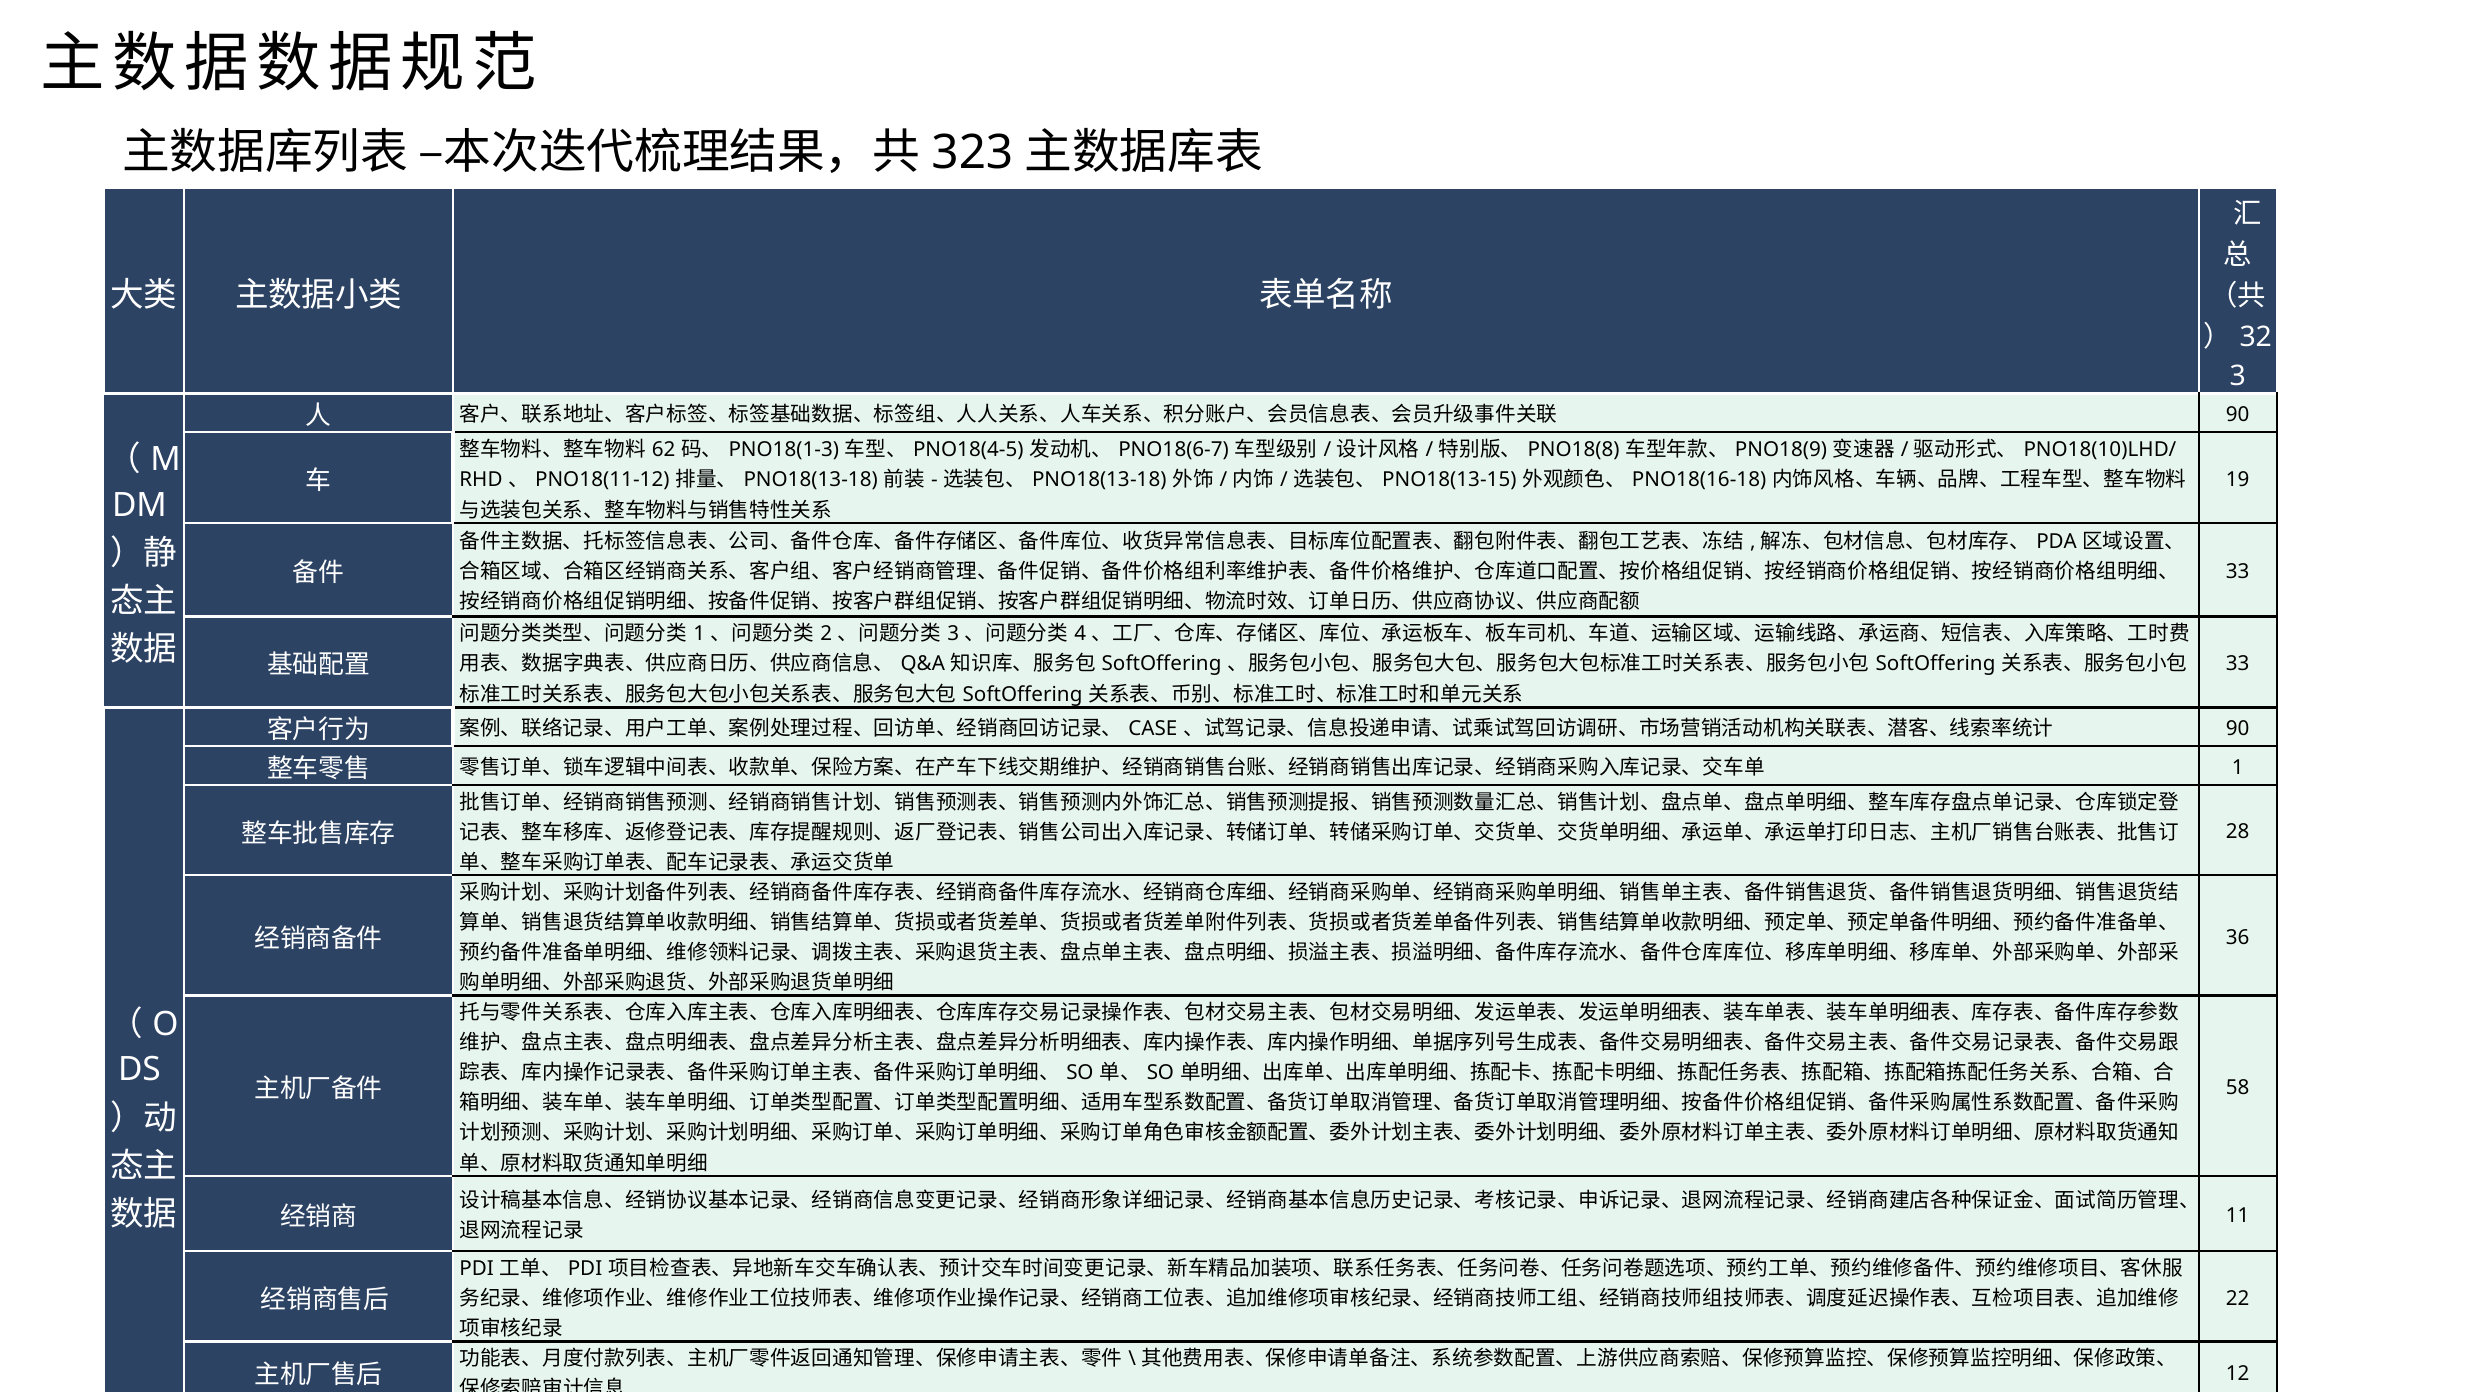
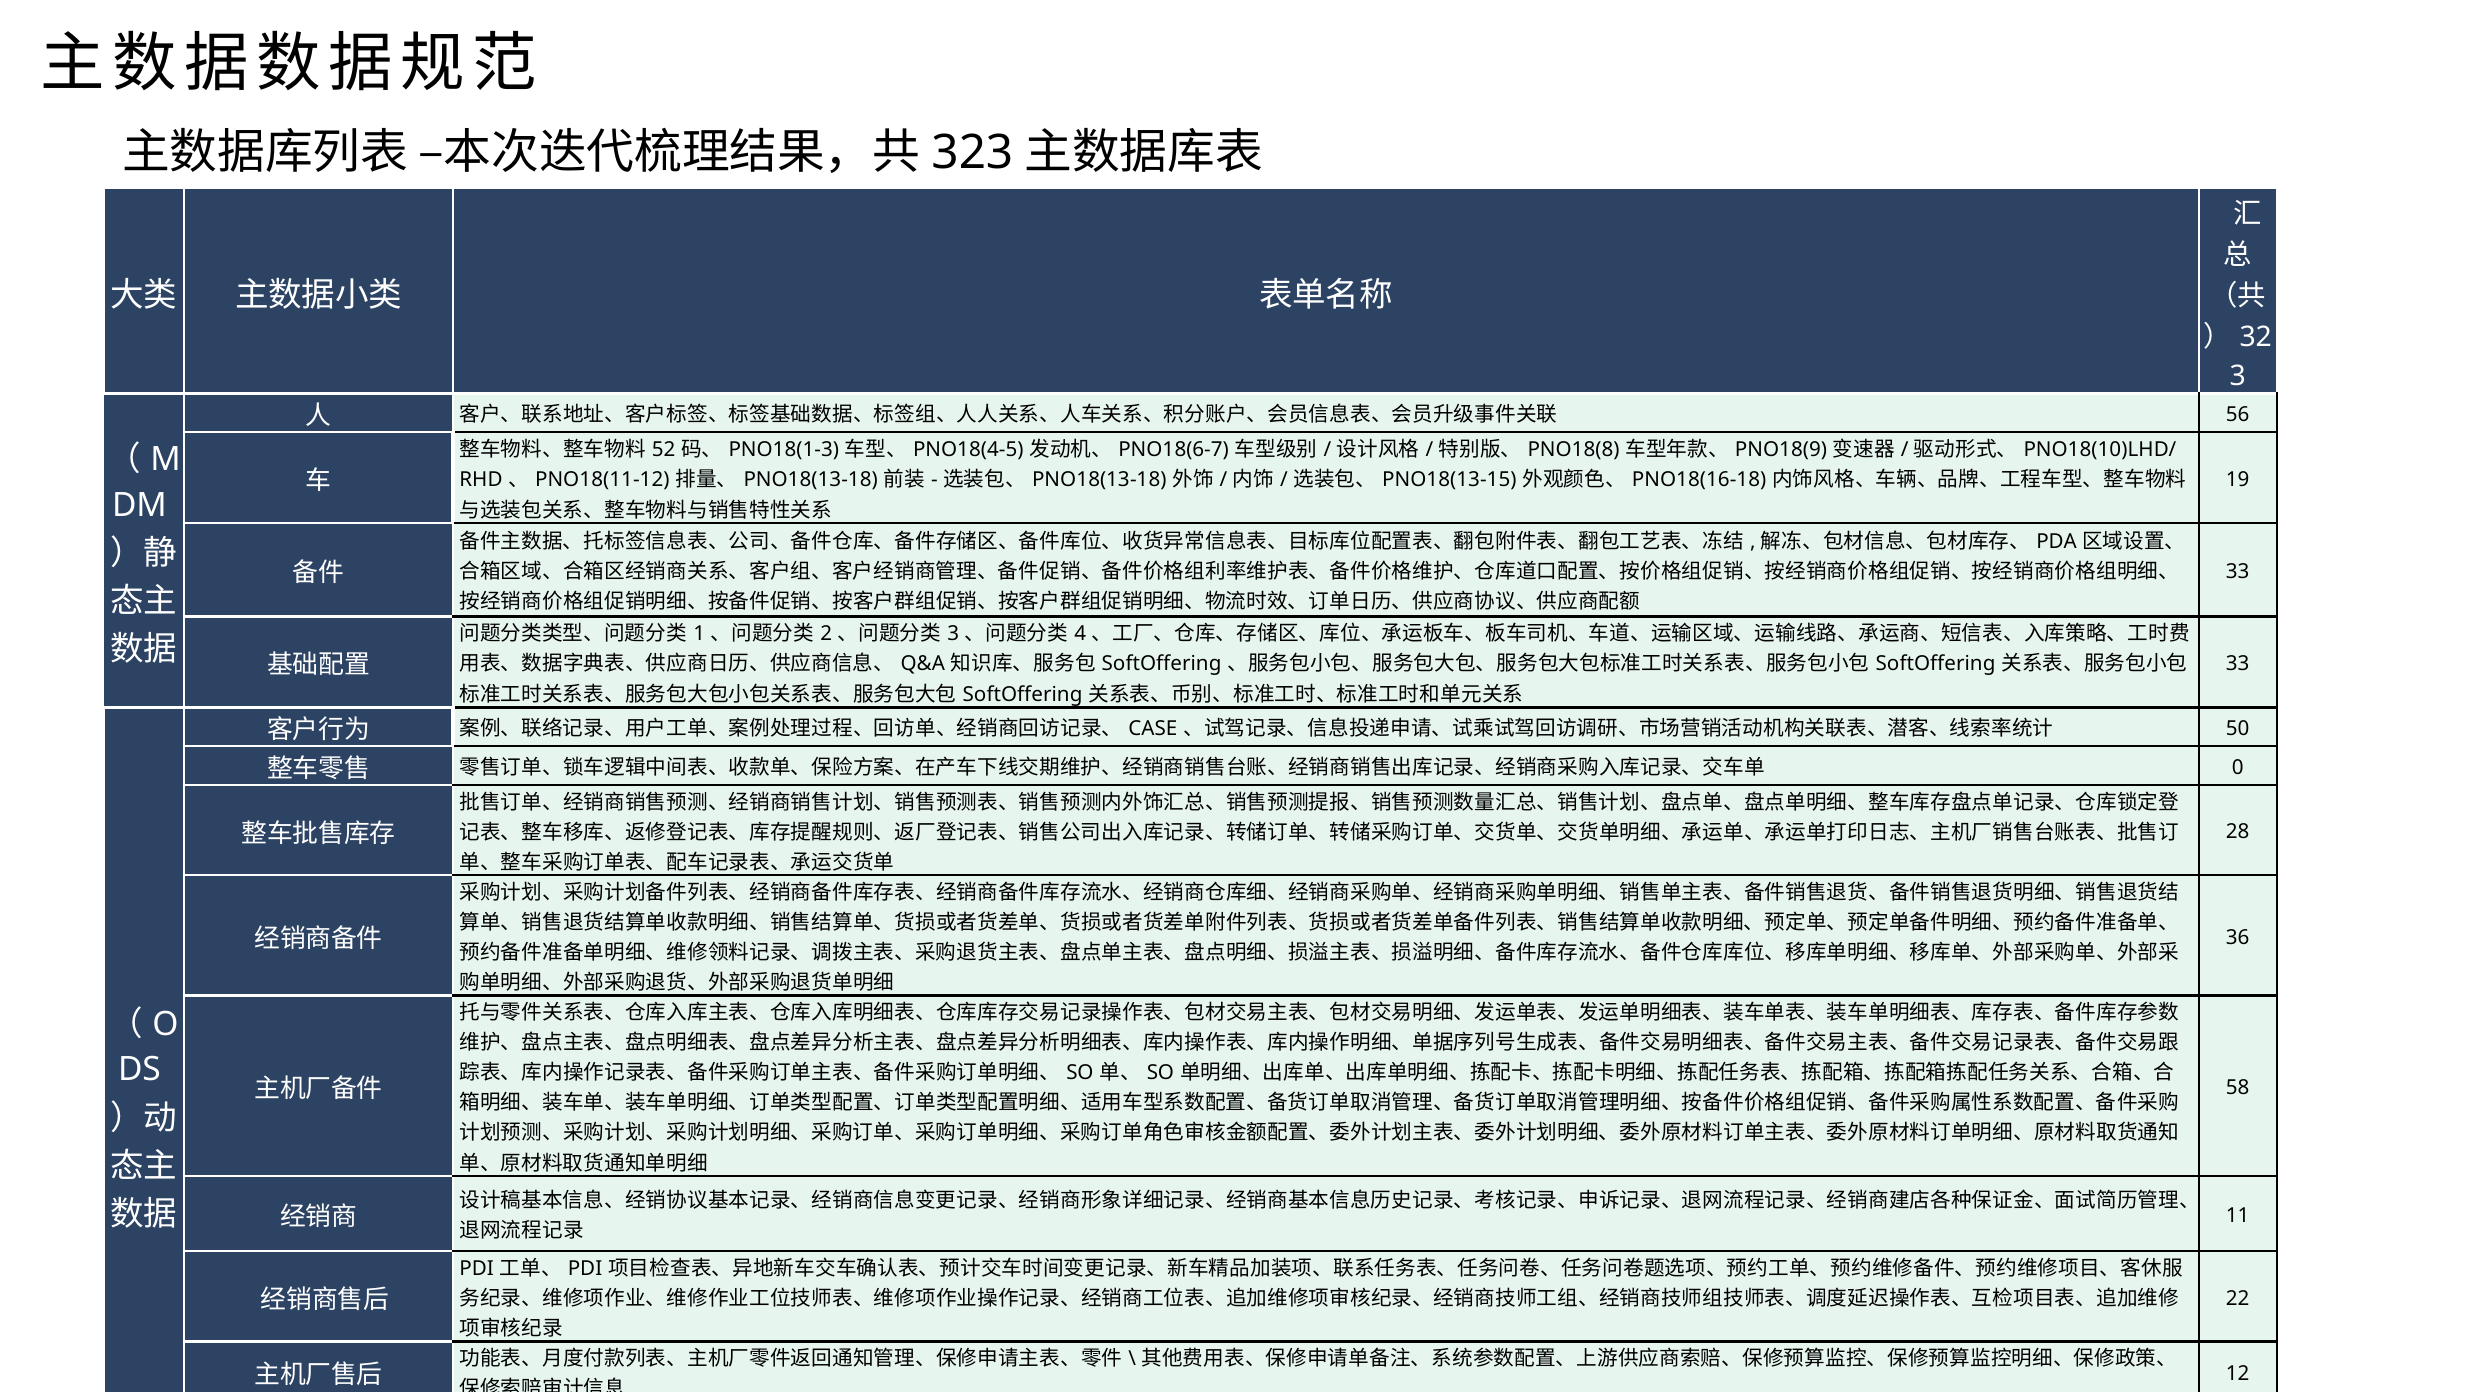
90 at (2238, 415): 90 -> 56
62: 62 -> 52
90 at (2238, 729): 90 -> 50
1 at (2238, 767): 1 -> 0
